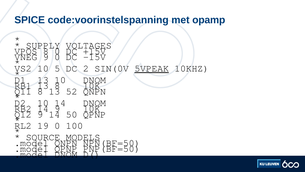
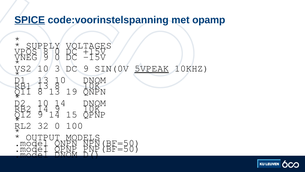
SPICE underline: none -> present
5: 5 -> 3
DC 2: 2 -> 9
52: 52 -> 19
50: 50 -> 15
19: 19 -> 32
SOURCE: SOURCE -> OUTPUT
